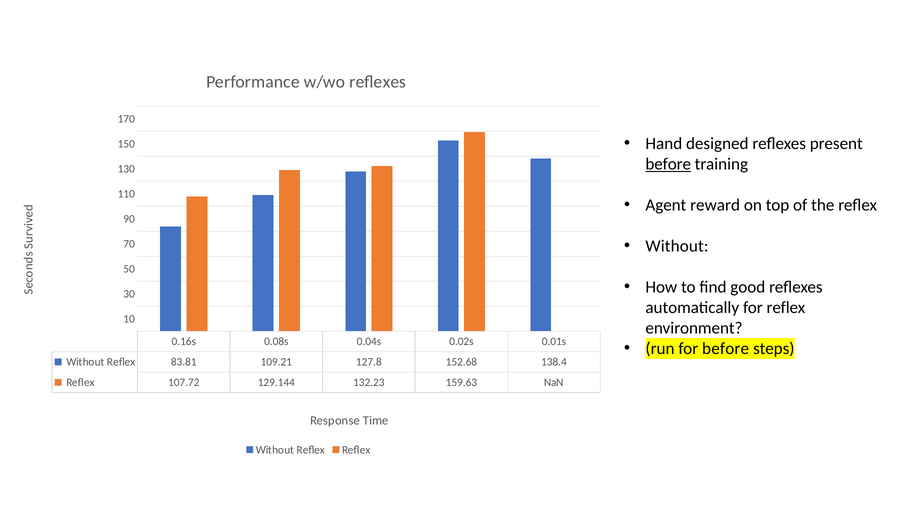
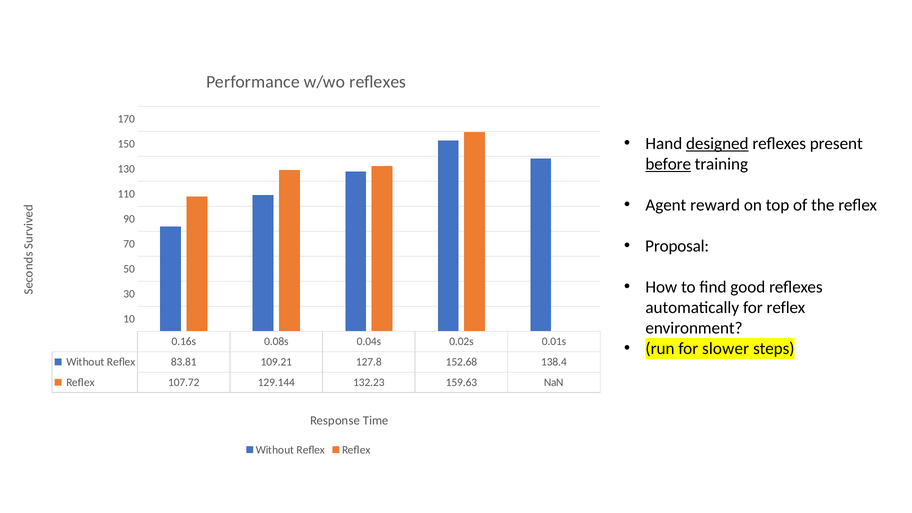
designed underline: none -> present
Without at (677, 246): Without -> Proposal
for before: before -> slower
